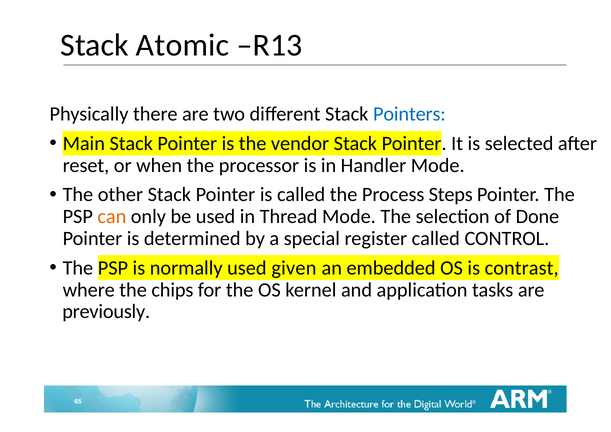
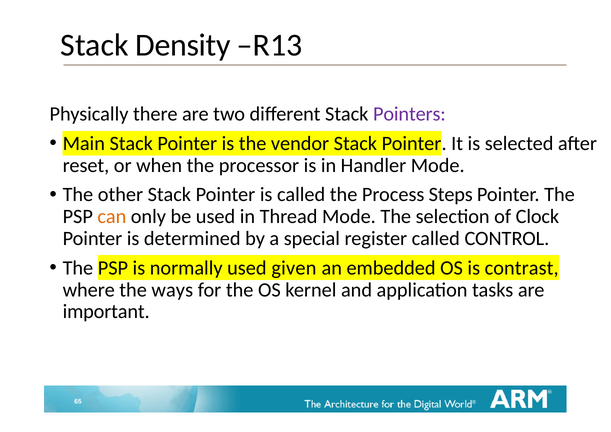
Atomic: Atomic -> Density
Pointers colour: blue -> purple
Done: Done -> Clock
chips: chips -> ways
previously: previously -> important
